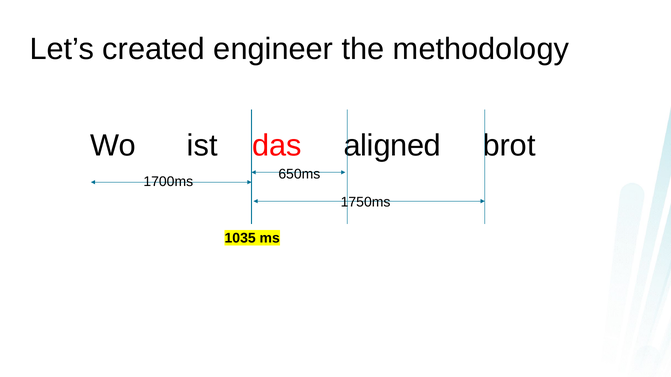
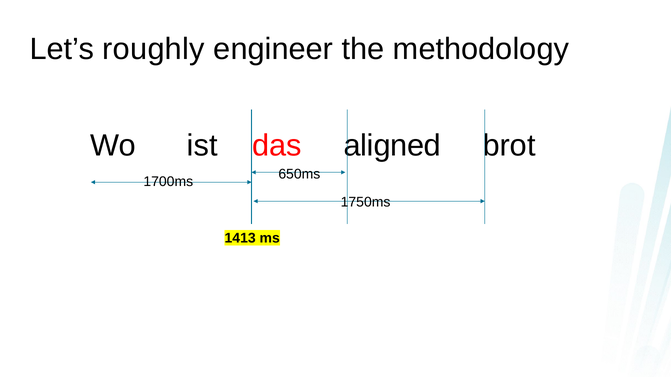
created: created -> roughly
1035: 1035 -> 1413
